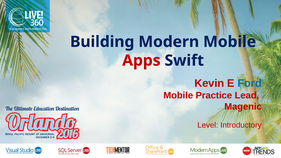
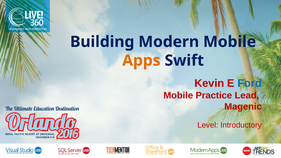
Apps colour: red -> orange
